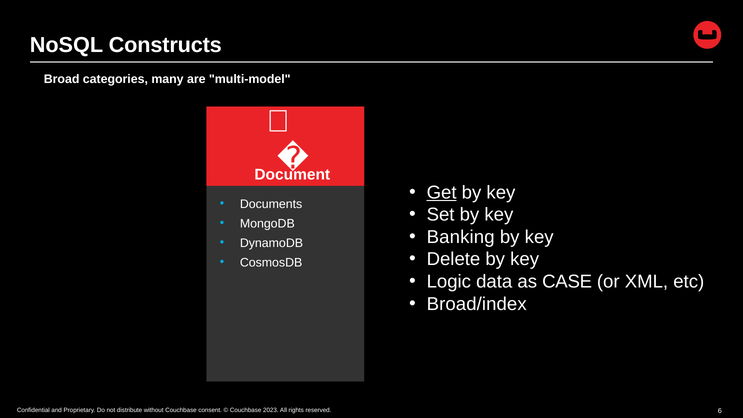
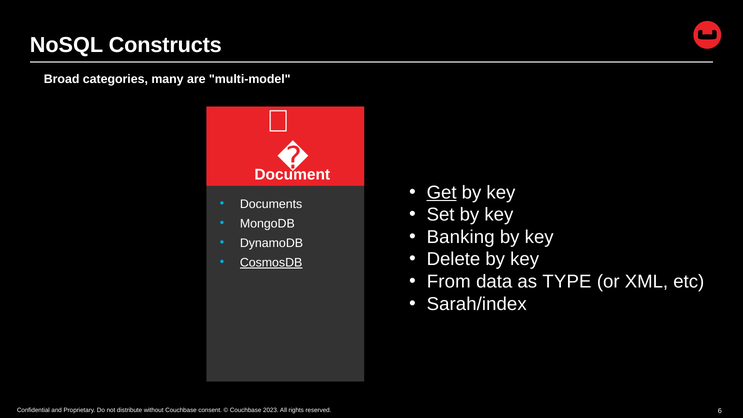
CosmosDB underline: none -> present
Logic: Logic -> From
CASE: CASE -> TYPE
Broad/index: Broad/index -> Sarah/index
